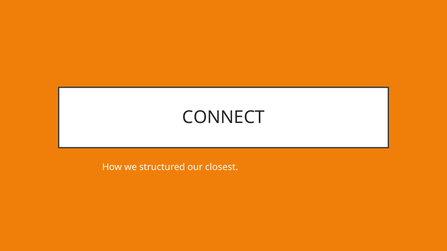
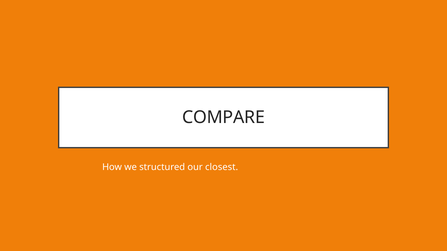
CONNECT: CONNECT -> COMPARE
